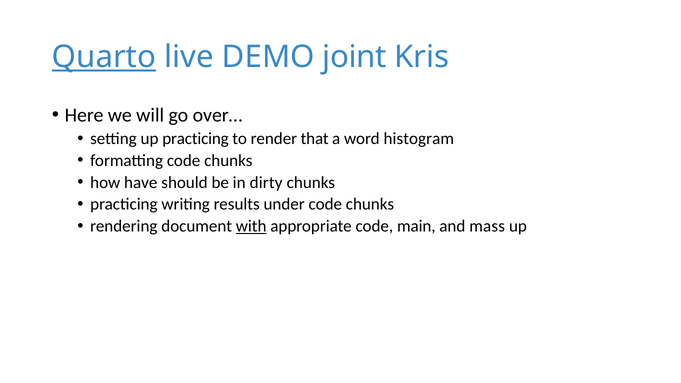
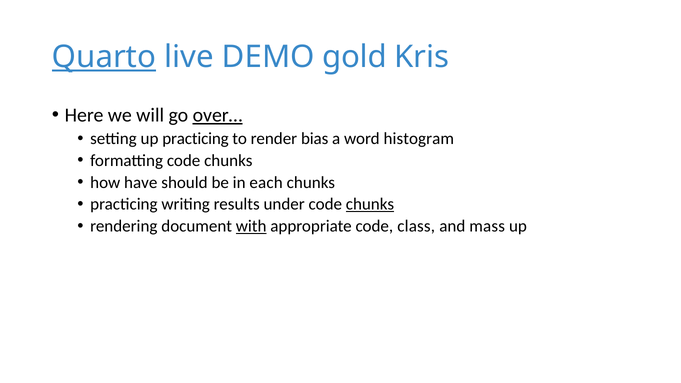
joint: joint -> gold
over… underline: none -> present
that: that -> bias
dirty: dirty -> each
chunks at (370, 204) underline: none -> present
main: main -> class
